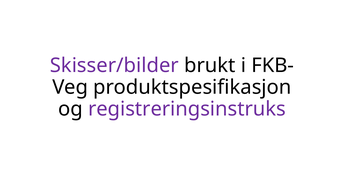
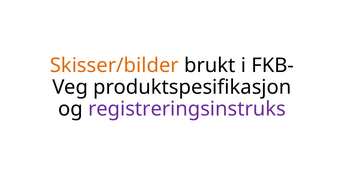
Skisser/bilder colour: purple -> orange
